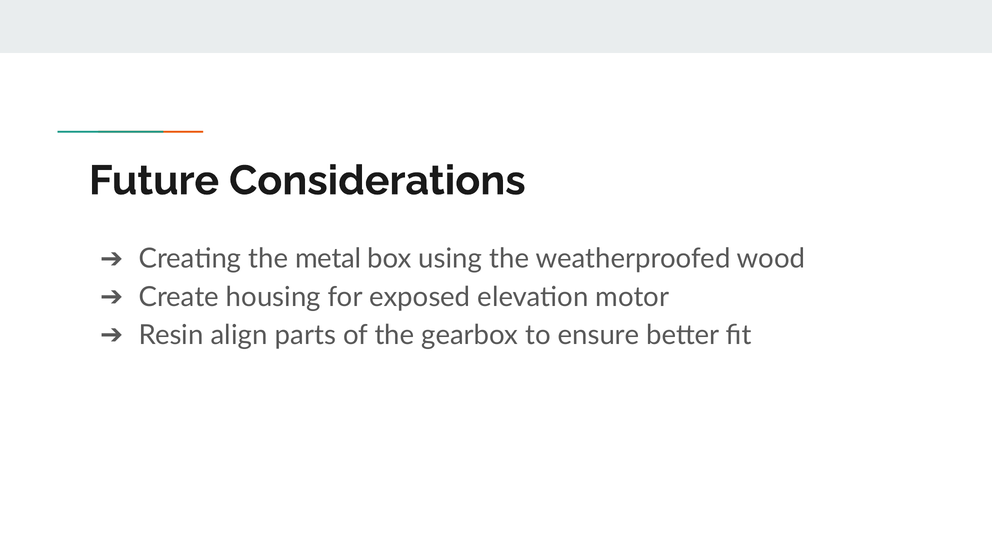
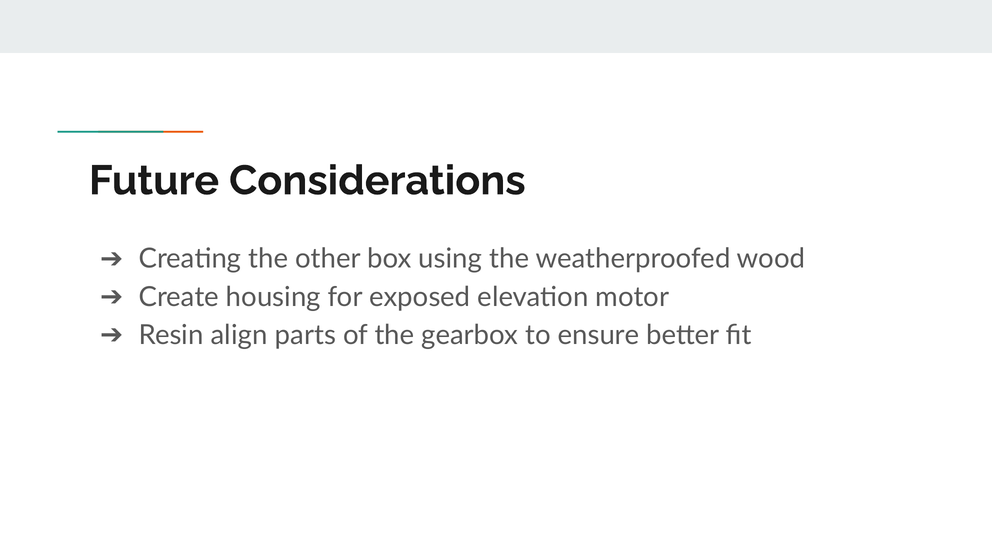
metal: metal -> other
